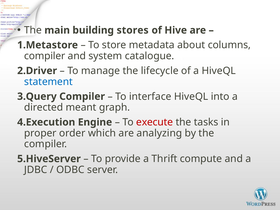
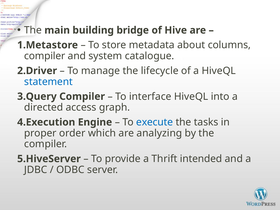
stores: stores -> bridge
meant: meant -> access
execute colour: red -> blue
compute: compute -> intended
